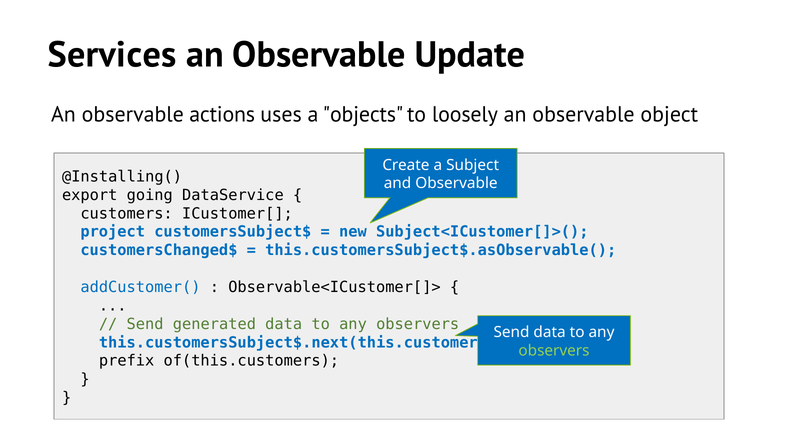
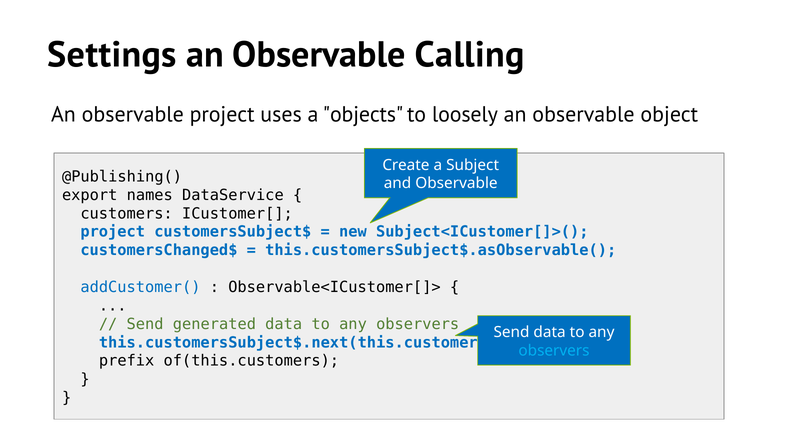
Services: Services -> Settings
Update: Update -> Calling
observable actions: actions -> project
@Installing(: @Installing( -> @Publishing(
going: going -> names
observers at (554, 350) colour: light green -> light blue
